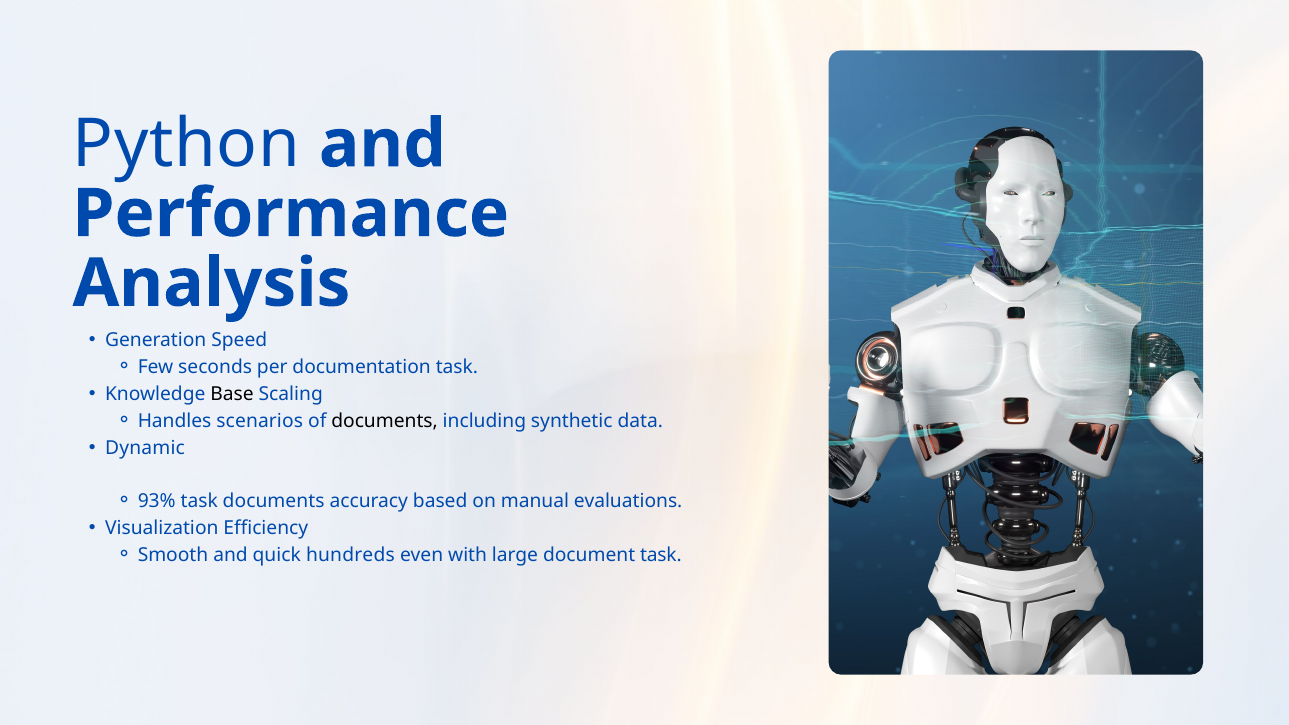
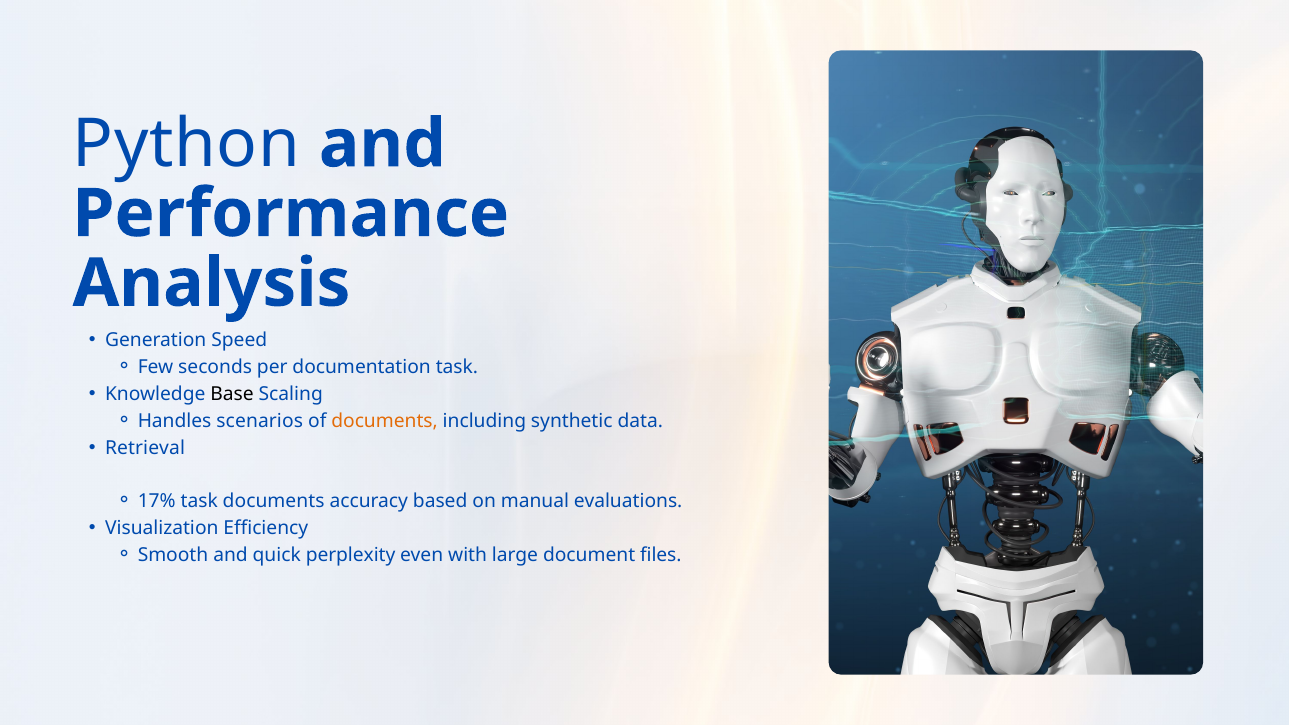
documents at (385, 421) colour: black -> orange
Dynamic: Dynamic -> Retrieval
93%: 93% -> 17%
hundreds: hundreds -> perplexity
document task: task -> files
